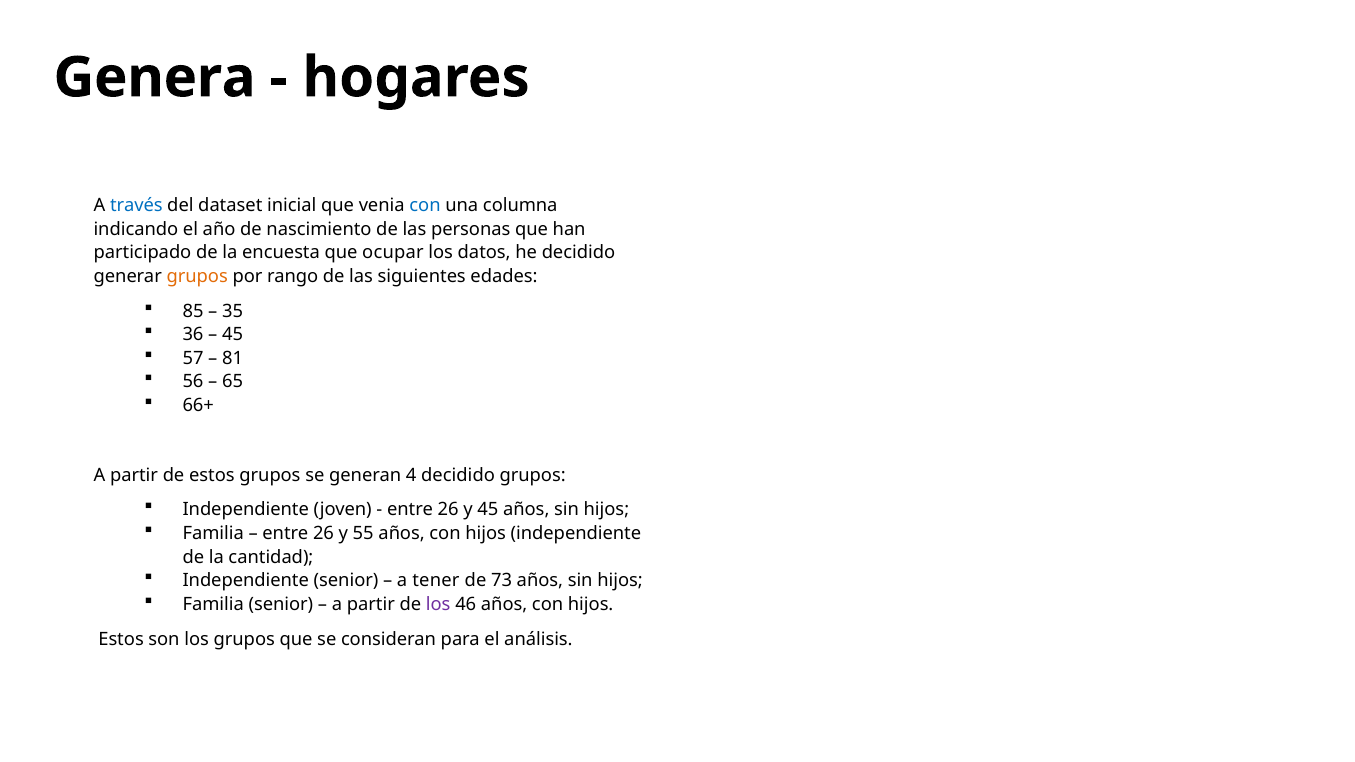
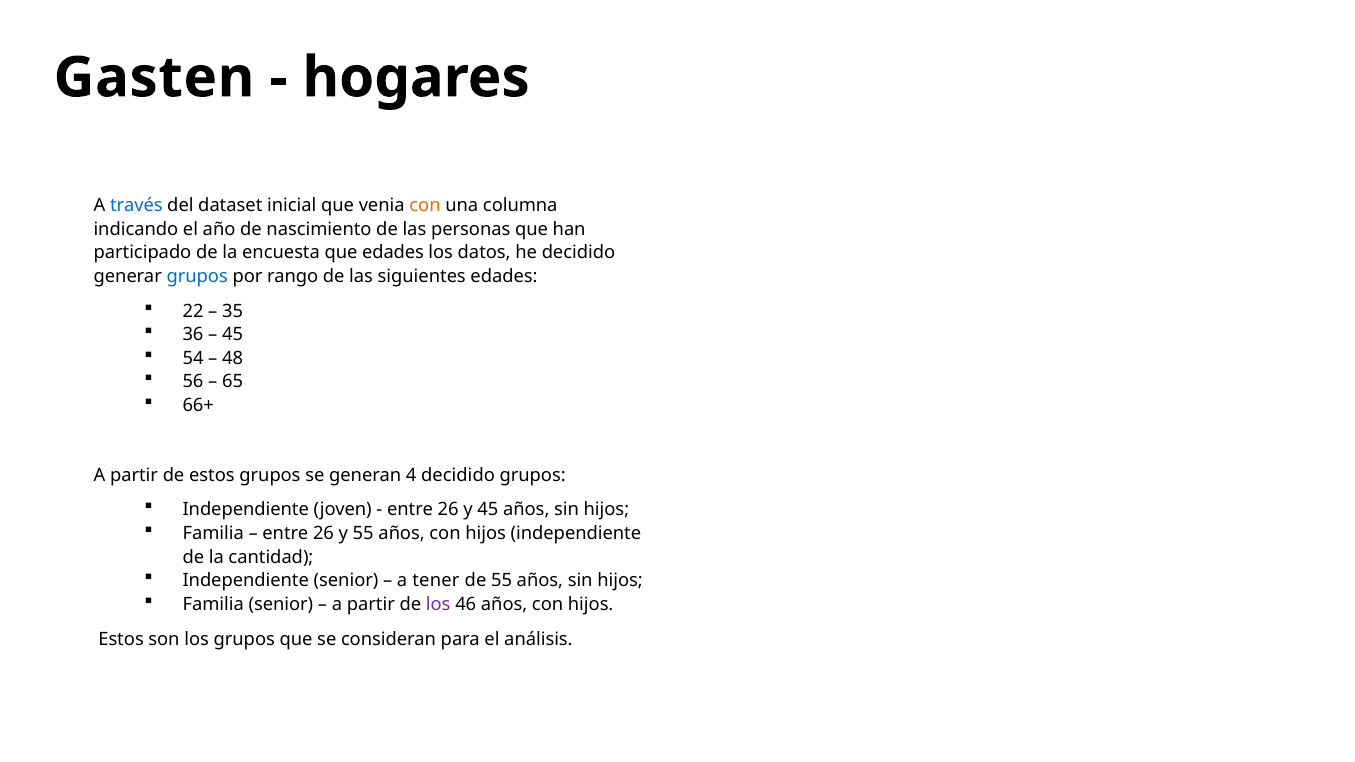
Genera: Genera -> Gasten
con at (425, 206) colour: blue -> orange
que ocupar: ocupar -> edades
grupos at (197, 276) colour: orange -> blue
85: 85 -> 22
57: 57 -> 54
81: 81 -> 48
de 73: 73 -> 55
